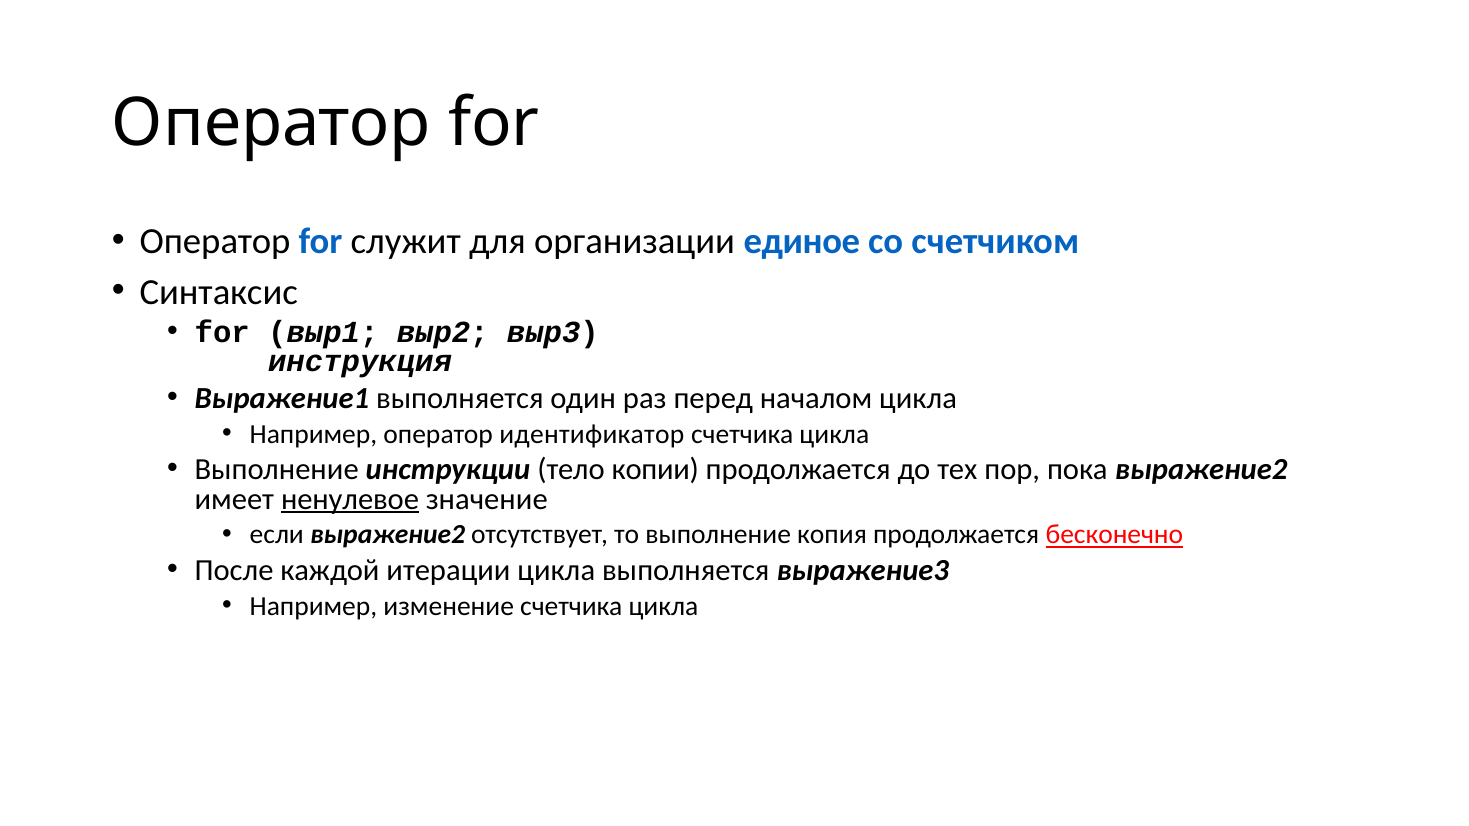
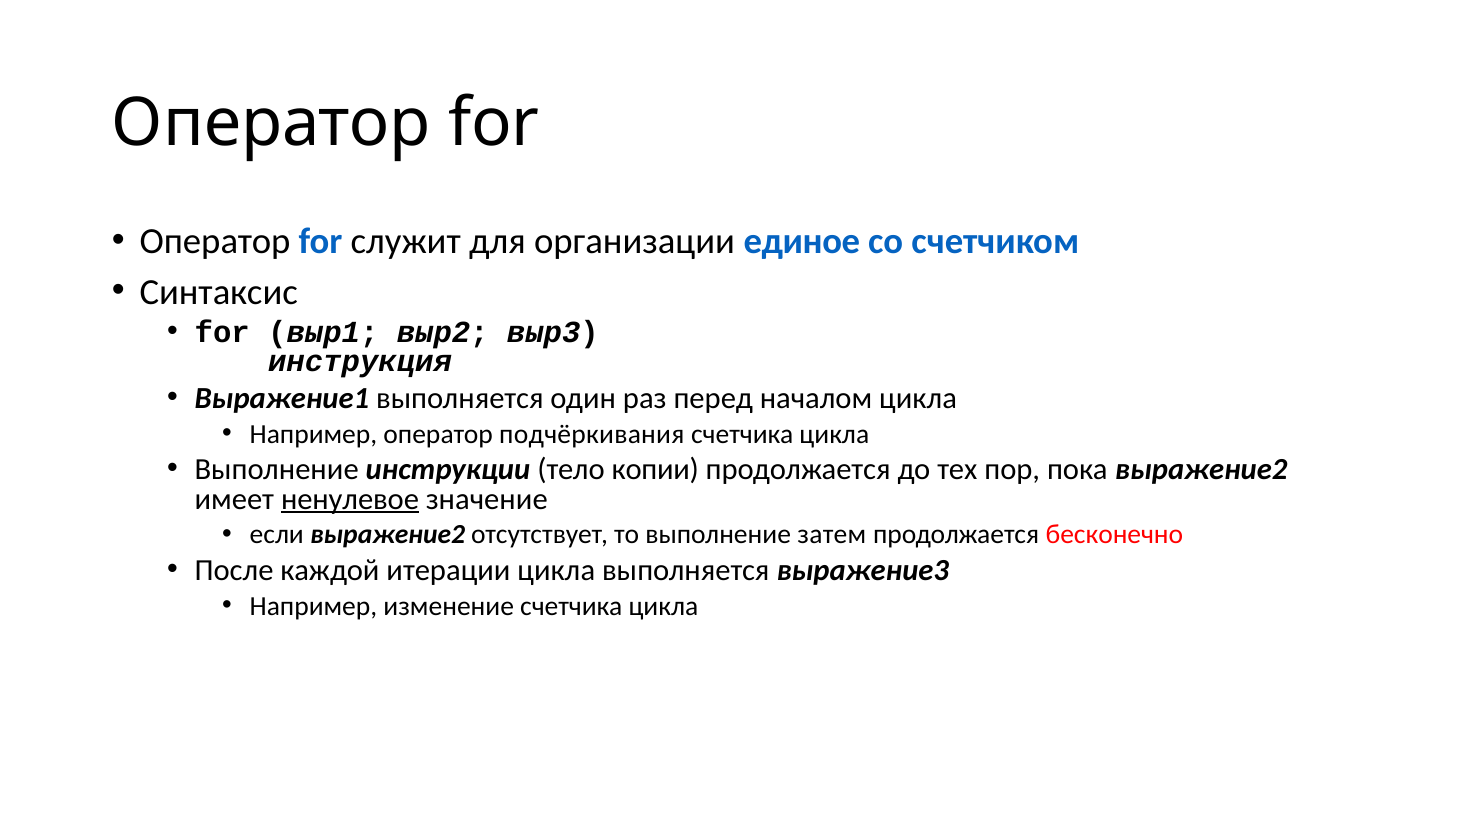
идентификатор: идентификатор -> подчёркивания
копия: копия -> затем
бесконечно underline: present -> none
